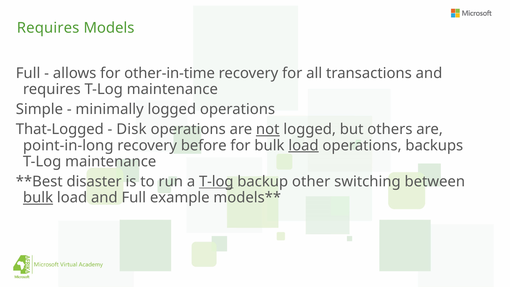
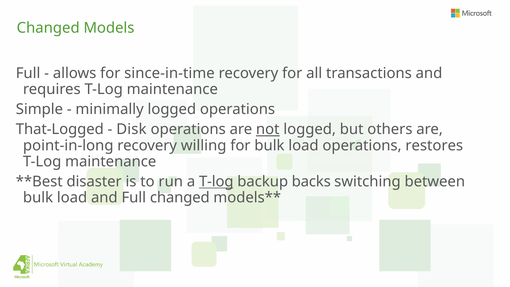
Requires at (48, 28): Requires -> Changed
other-in-time: other-in-time -> since-in-time
before: before -> willing
load at (303, 145) underline: present -> none
backups: backups -> restores
other: other -> backs
bulk at (38, 198) underline: present -> none
Full example: example -> changed
